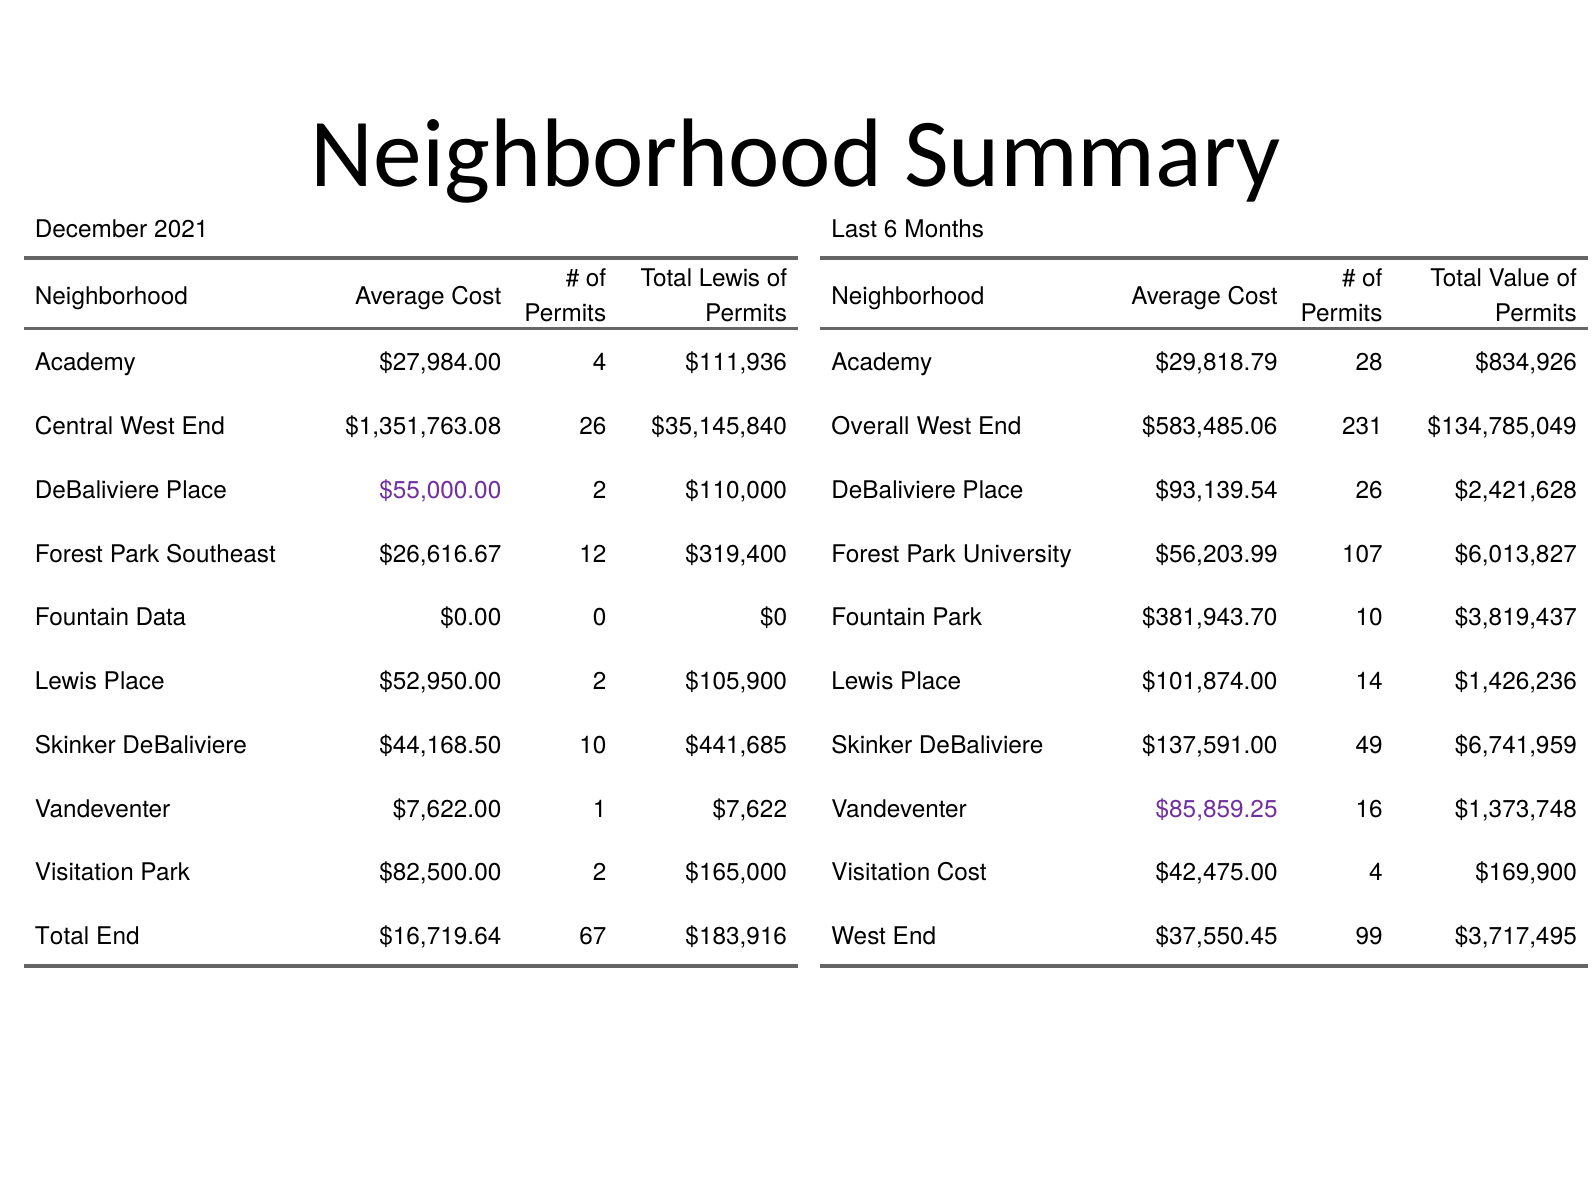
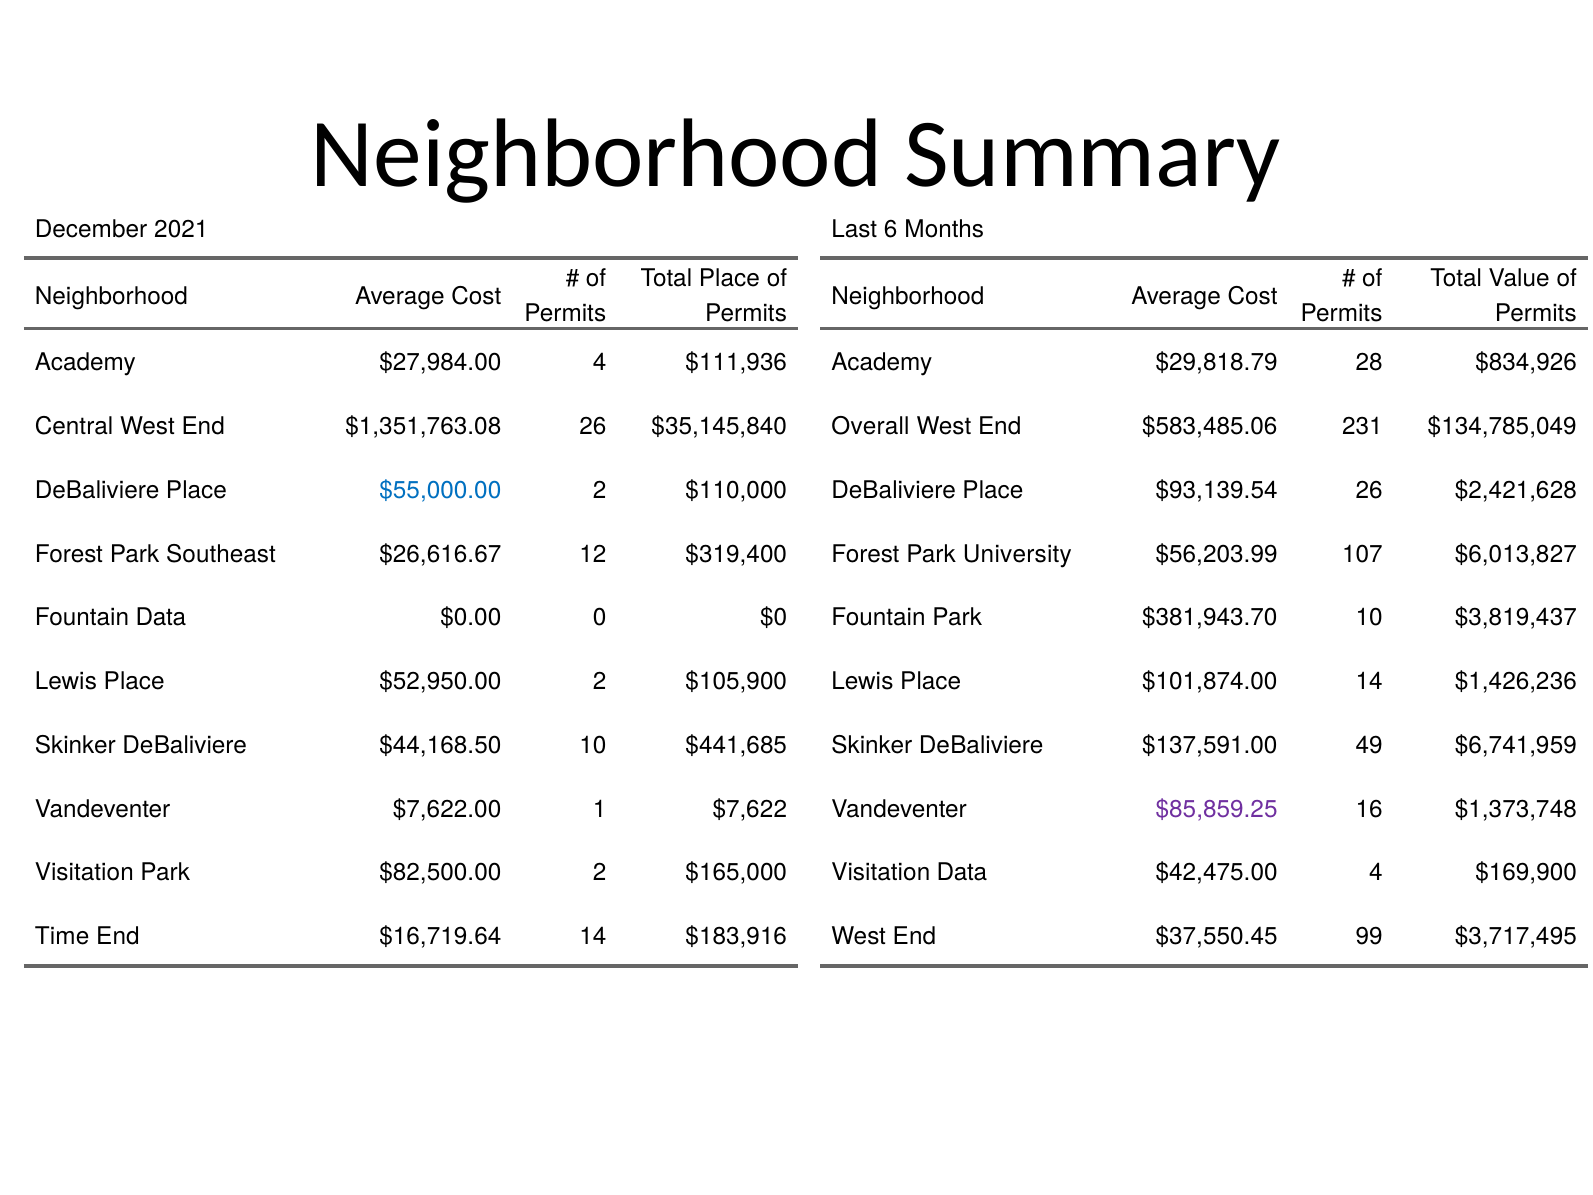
Total Lewis: Lewis -> Place
$55,000.00 colour: purple -> blue
Visitation Cost: Cost -> Data
Total at (62, 936): Total -> Time
$16,719.64 67: 67 -> 14
